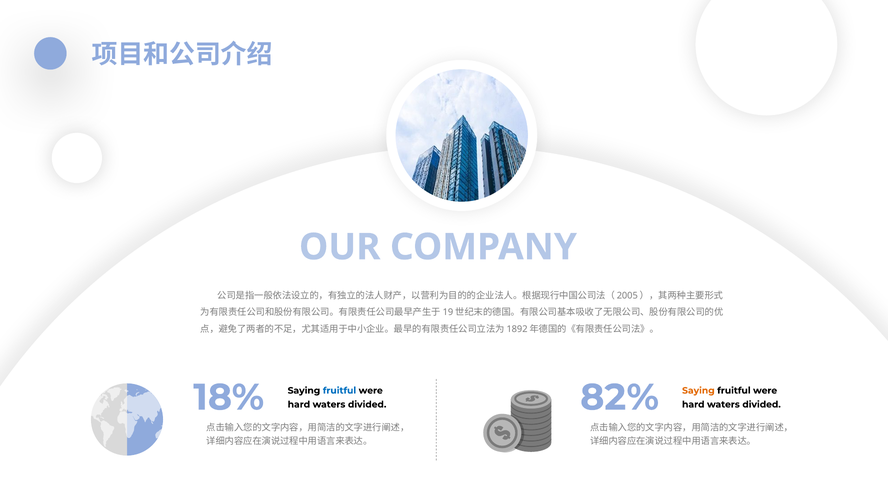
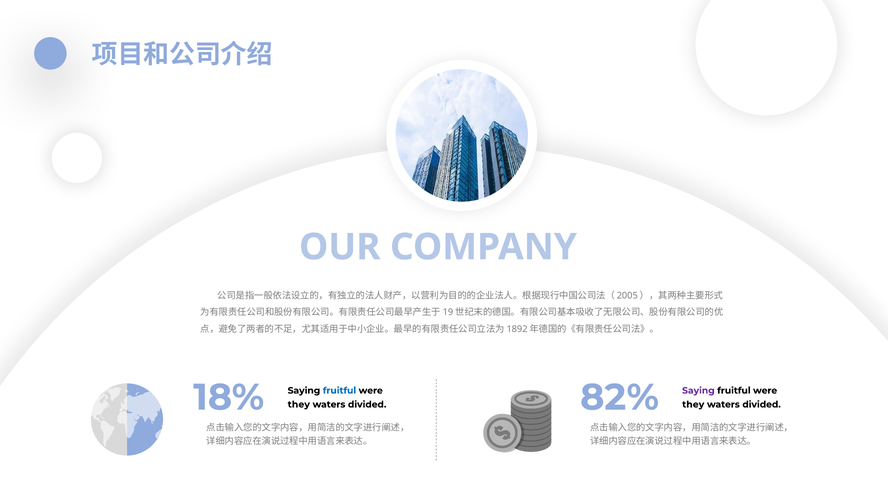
Saying at (698, 390) colour: orange -> purple
hard at (299, 404): hard -> they
hard at (693, 404): hard -> they
